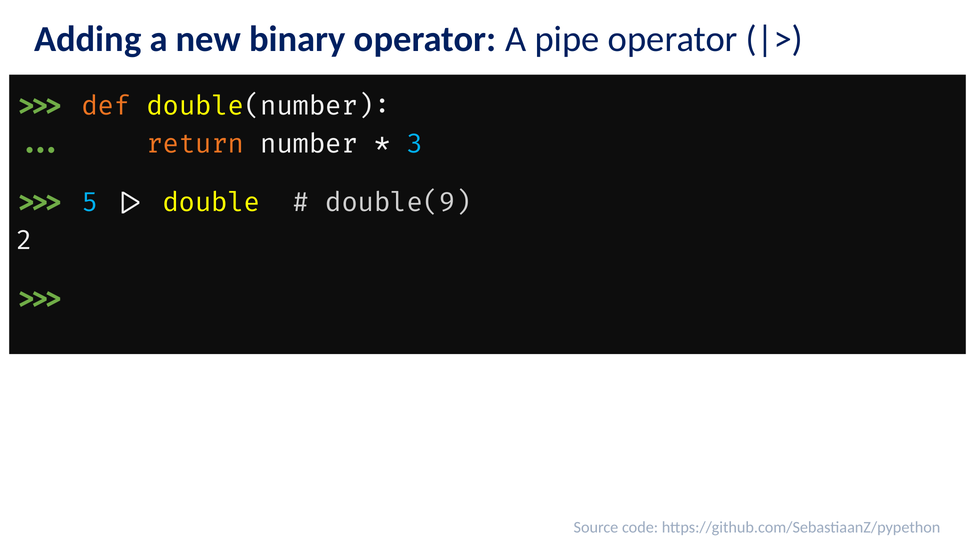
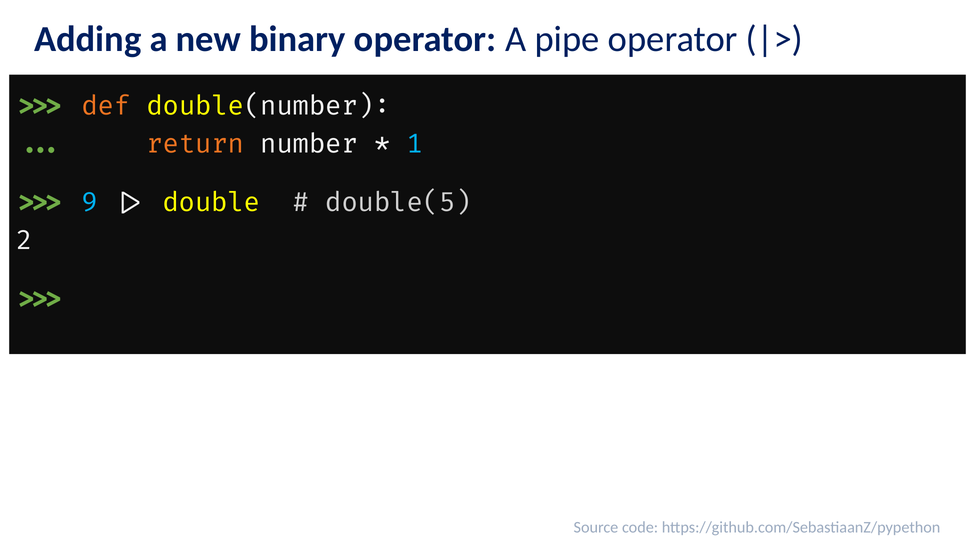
3: 3 -> 1
5: 5 -> 9
double(9: double(9 -> double(5
